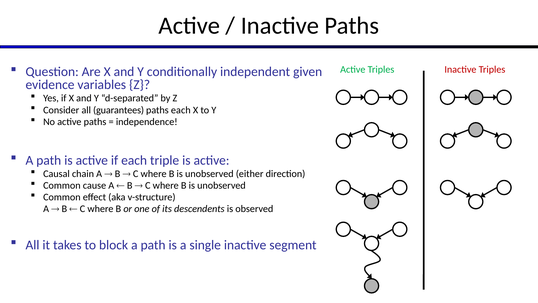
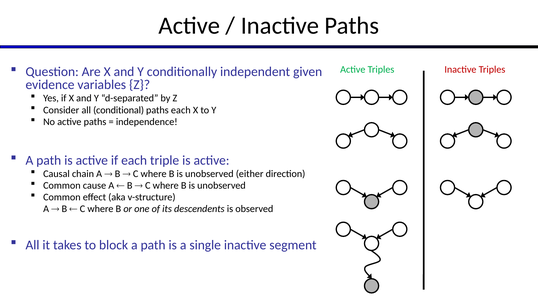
guarantees: guarantees -> conditional
